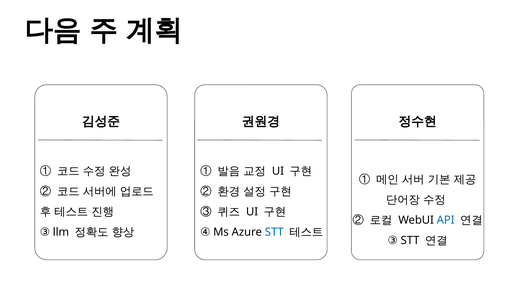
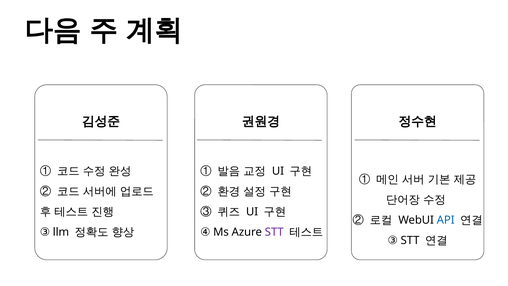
STT at (274, 232) colour: blue -> purple
